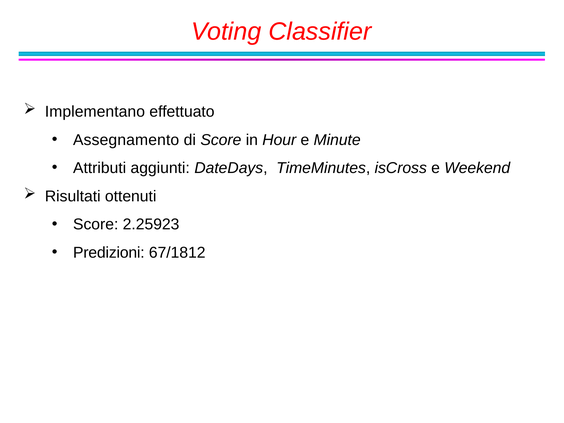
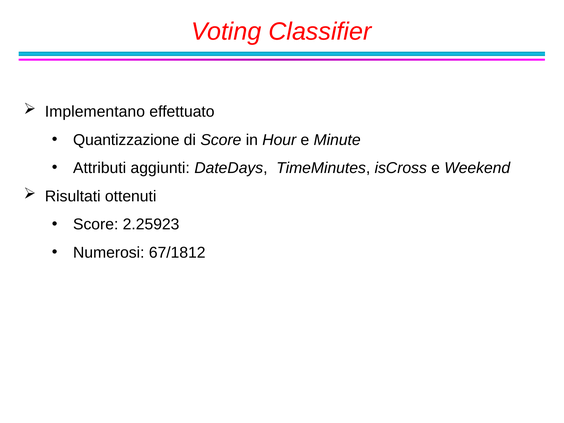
Assegnamento: Assegnamento -> Quantizzazione
Predizioni: Predizioni -> Numerosi
